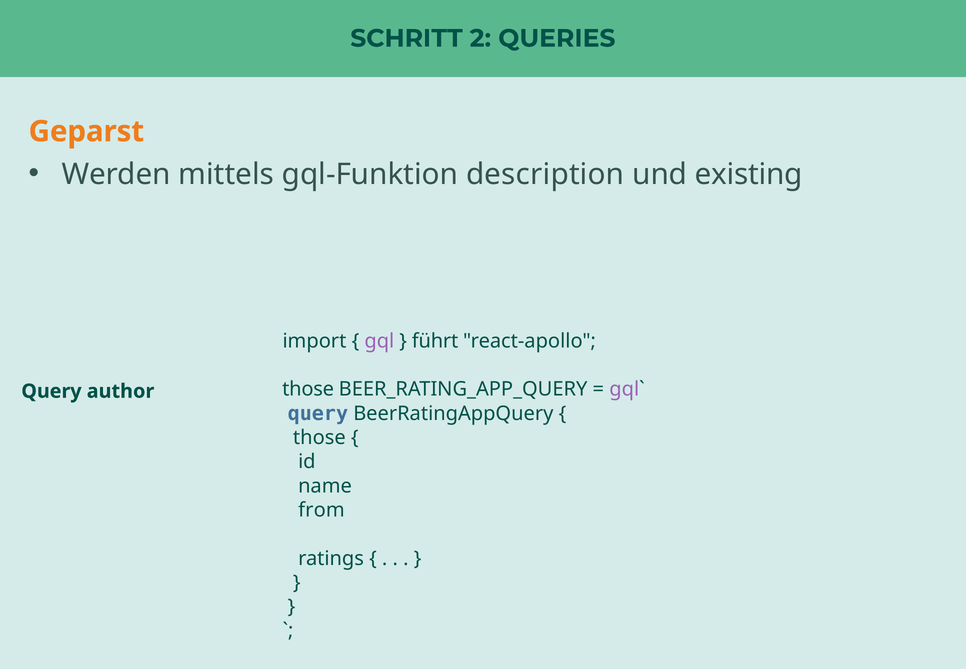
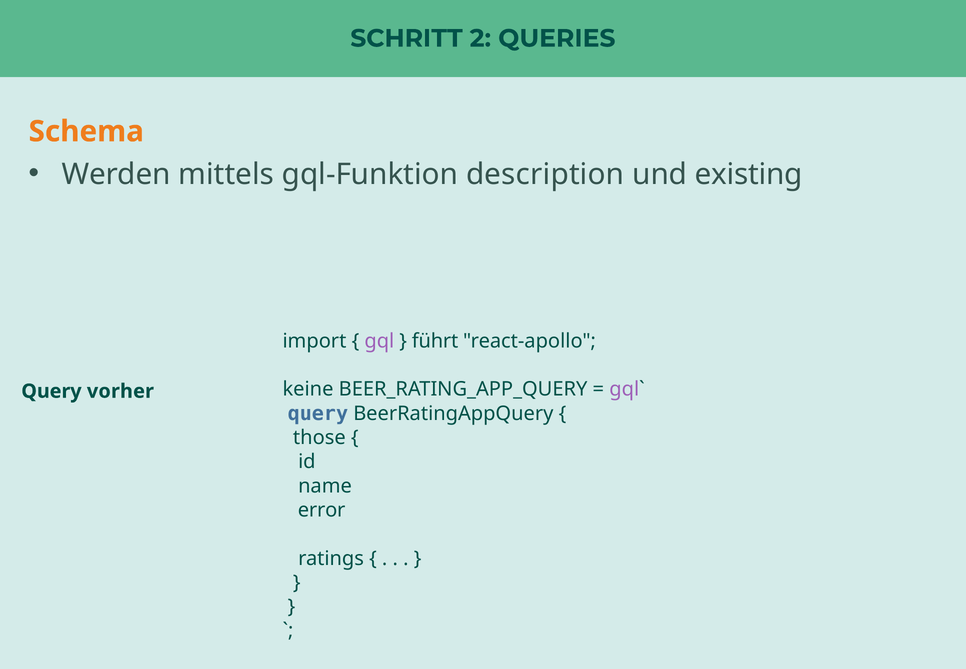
Geparst: Geparst -> Schema
those at (308, 389): those -> keine
author: author -> vorher
from: from -> error
